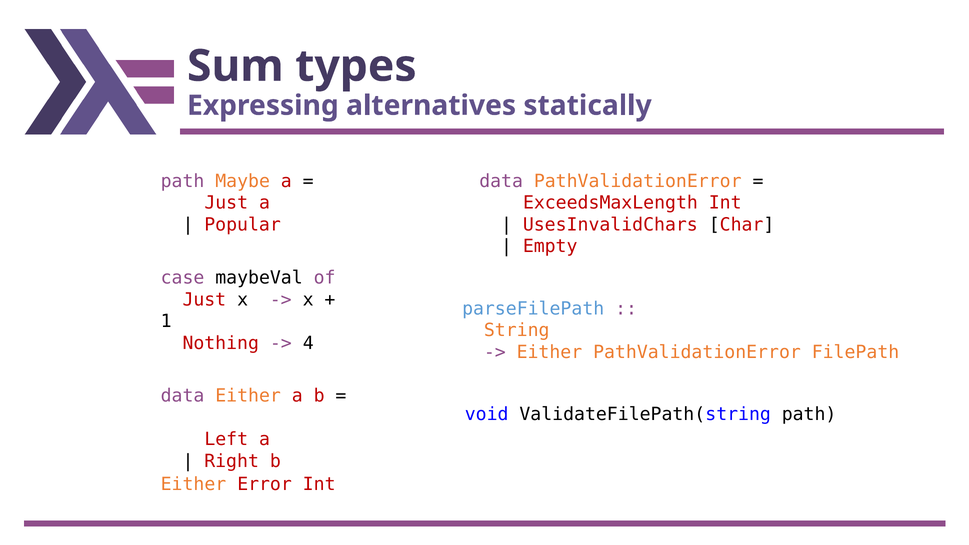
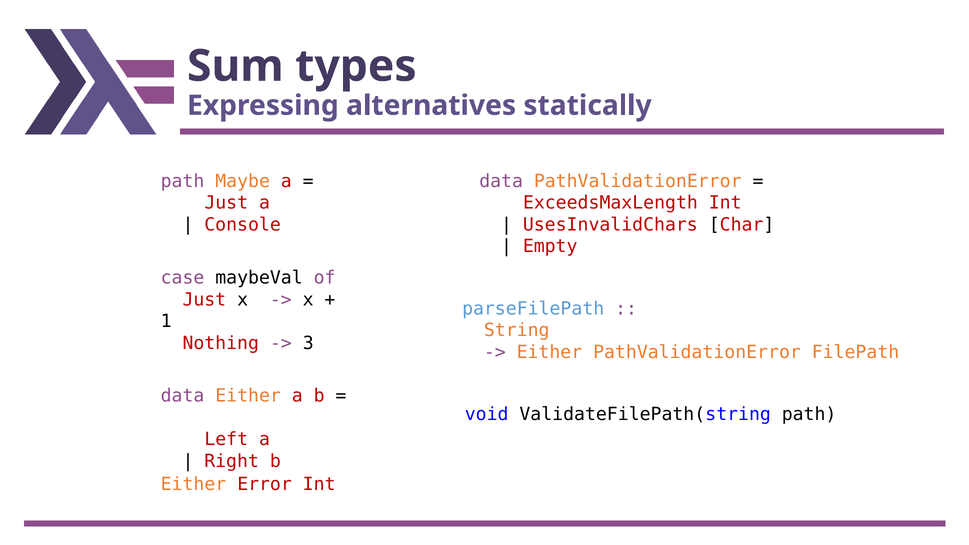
Popular: Popular -> Console
4: 4 -> 3
